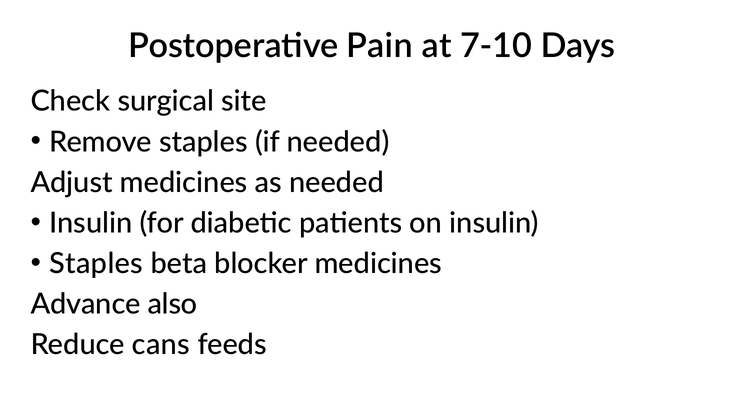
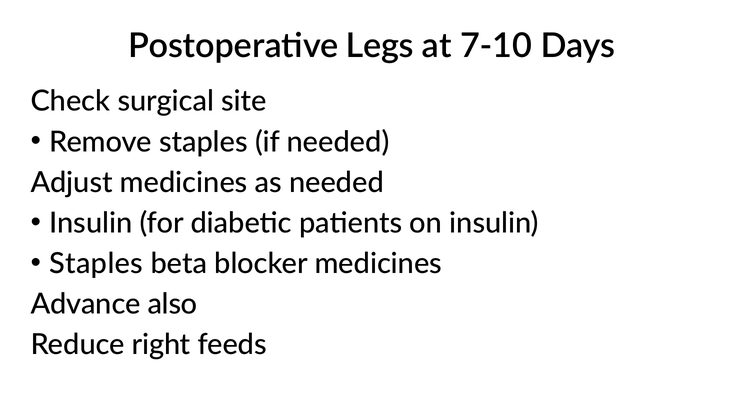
Pain: Pain -> Legs
cans: cans -> right
